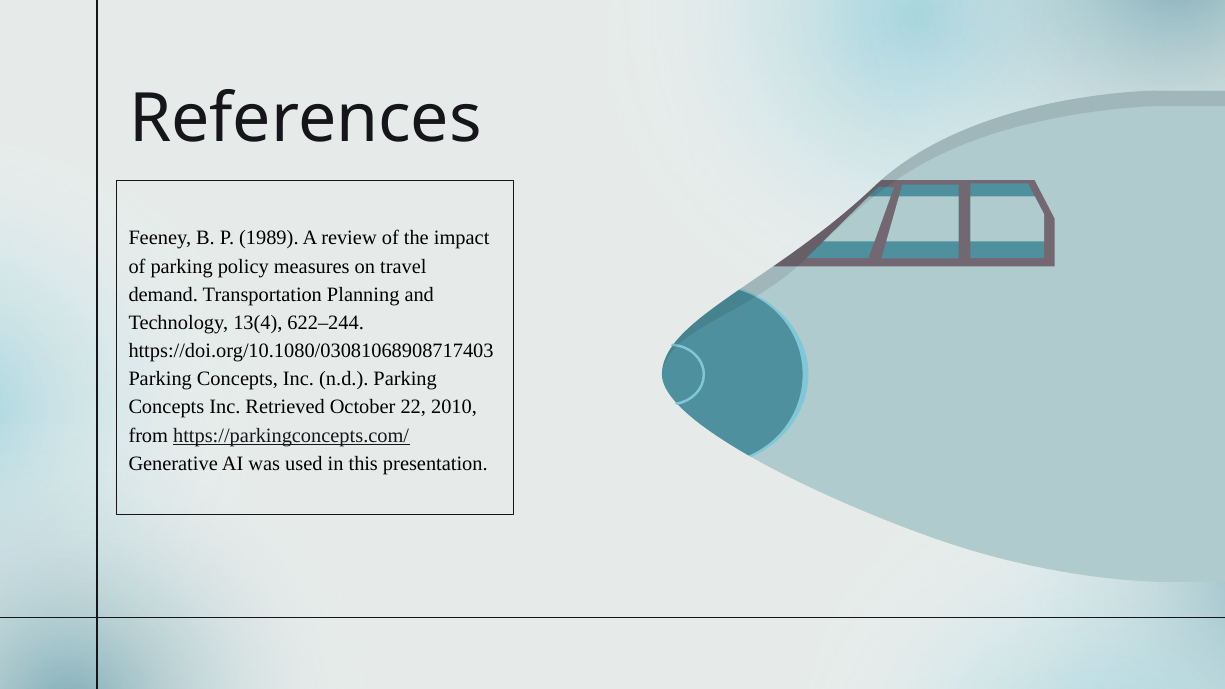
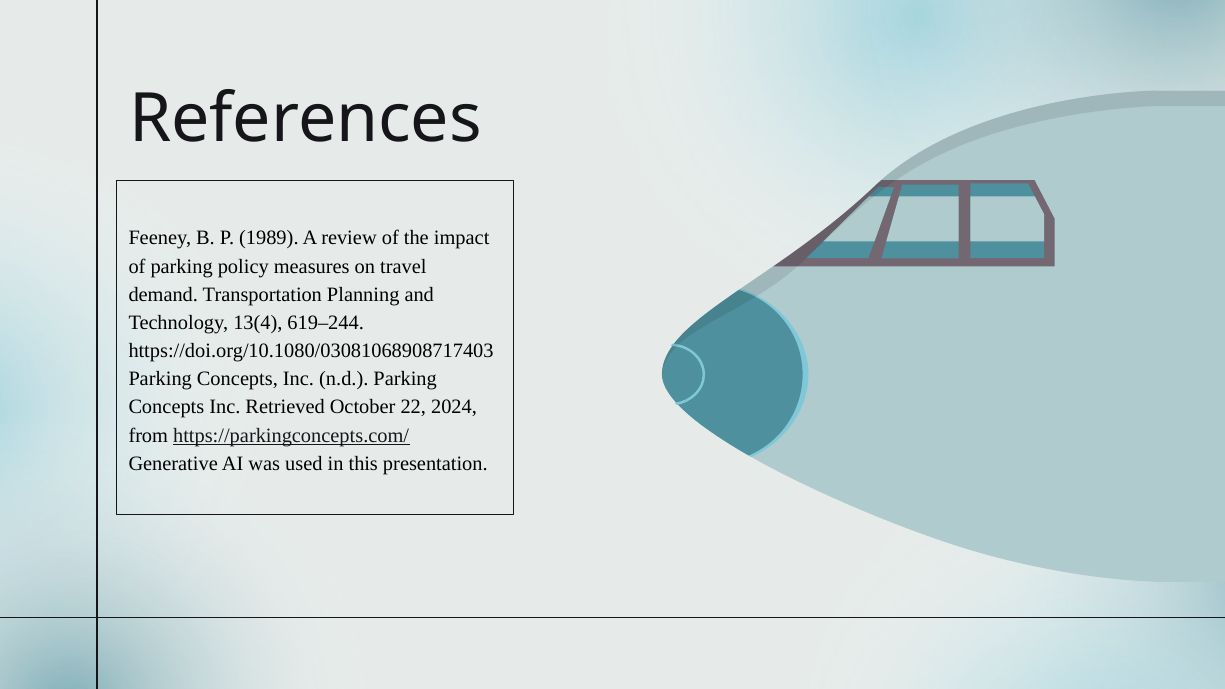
622–244: 622–244 -> 619–244
2010: 2010 -> 2024
